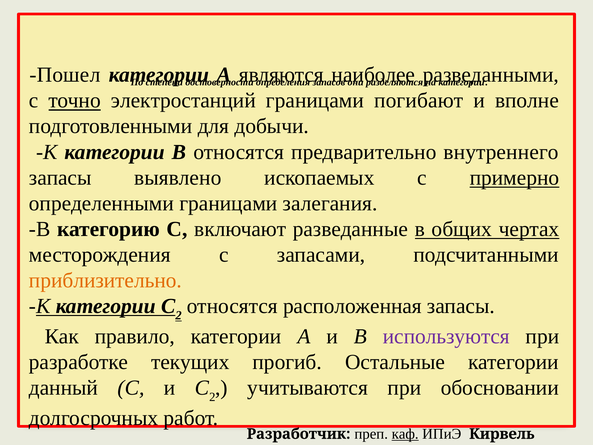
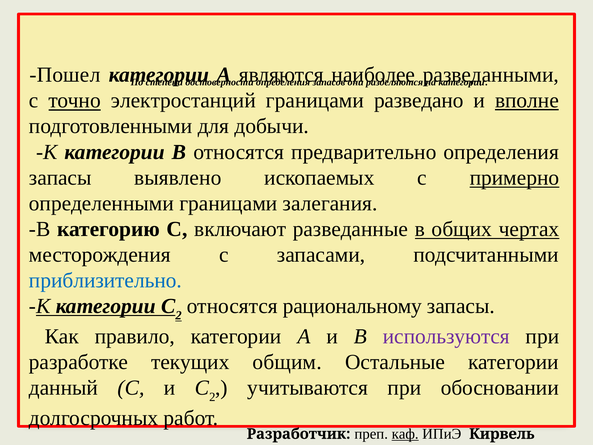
погибают: погибают -> разведано
вполне underline: none -> present
предварительно внутреннего: внутреннего -> определения
приблизительно colour: orange -> blue
расположенная: расположенная -> рациональному
прогиб: прогиб -> общим
